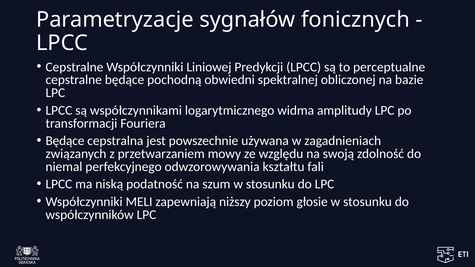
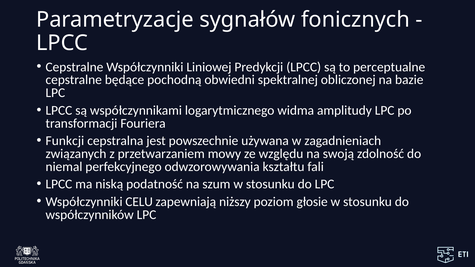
Będące at (65, 141): Będące -> Funkcji
MELI: MELI -> CELU
